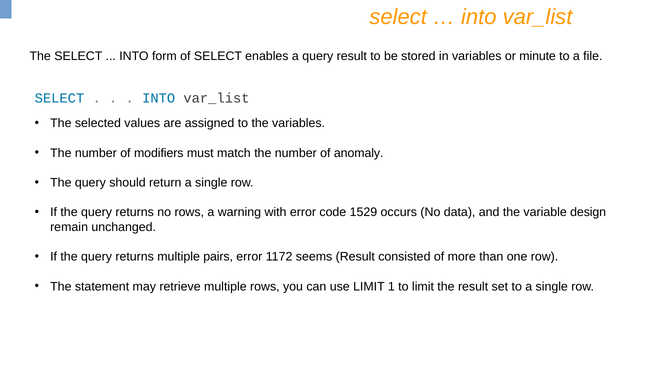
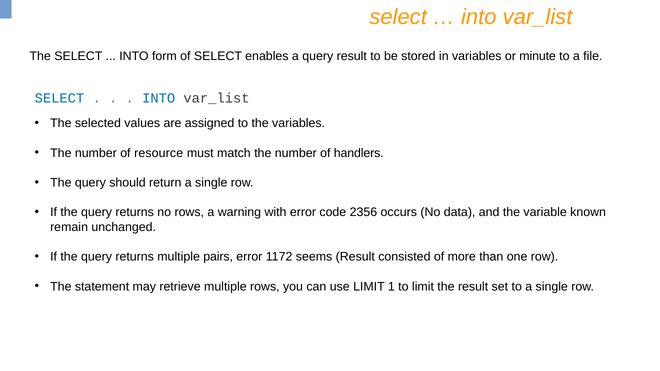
modifiers: modifiers -> resource
anomaly: anomaly -> handlers
1529: 1529 -> 2356
design: design -> known
